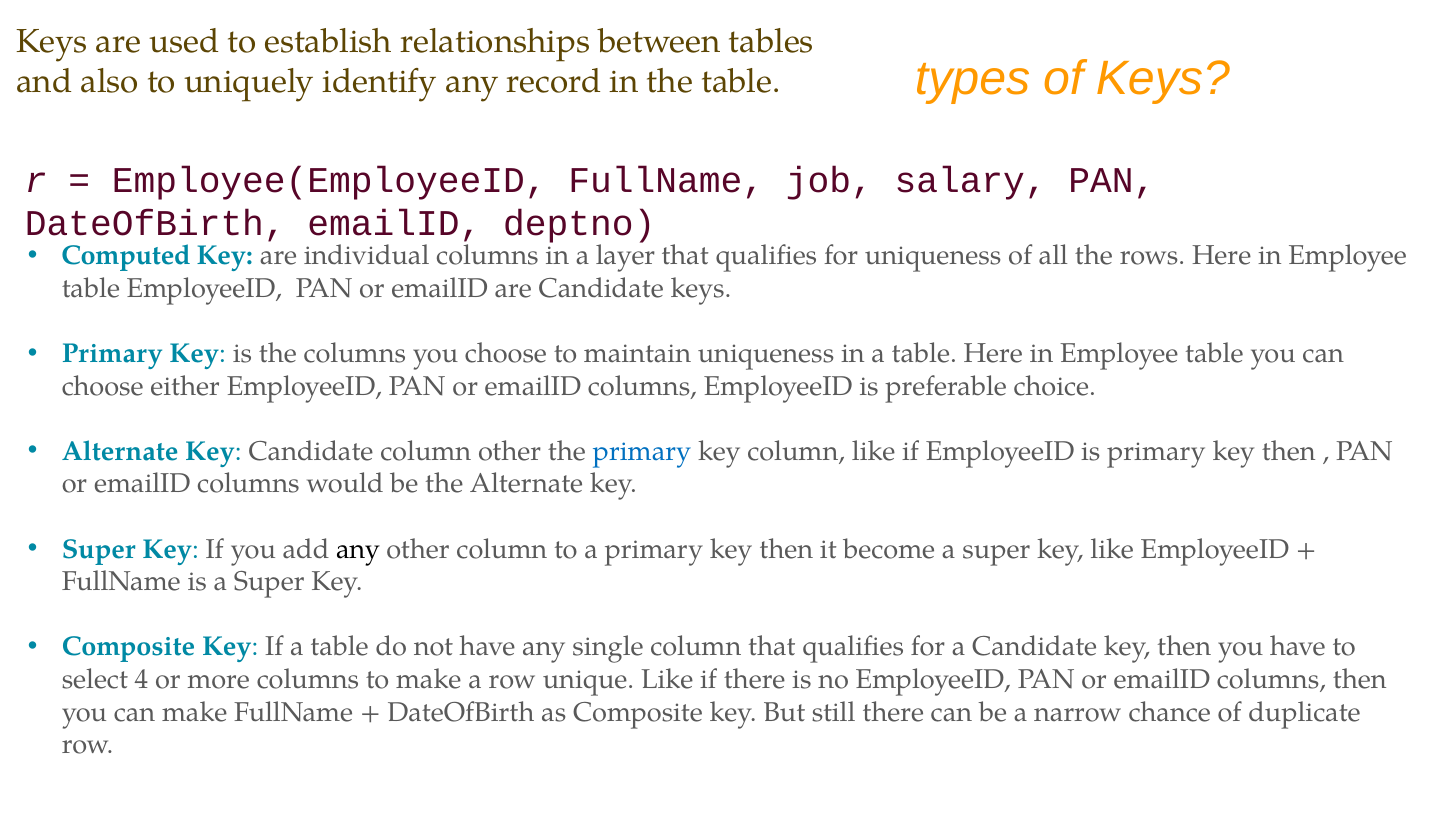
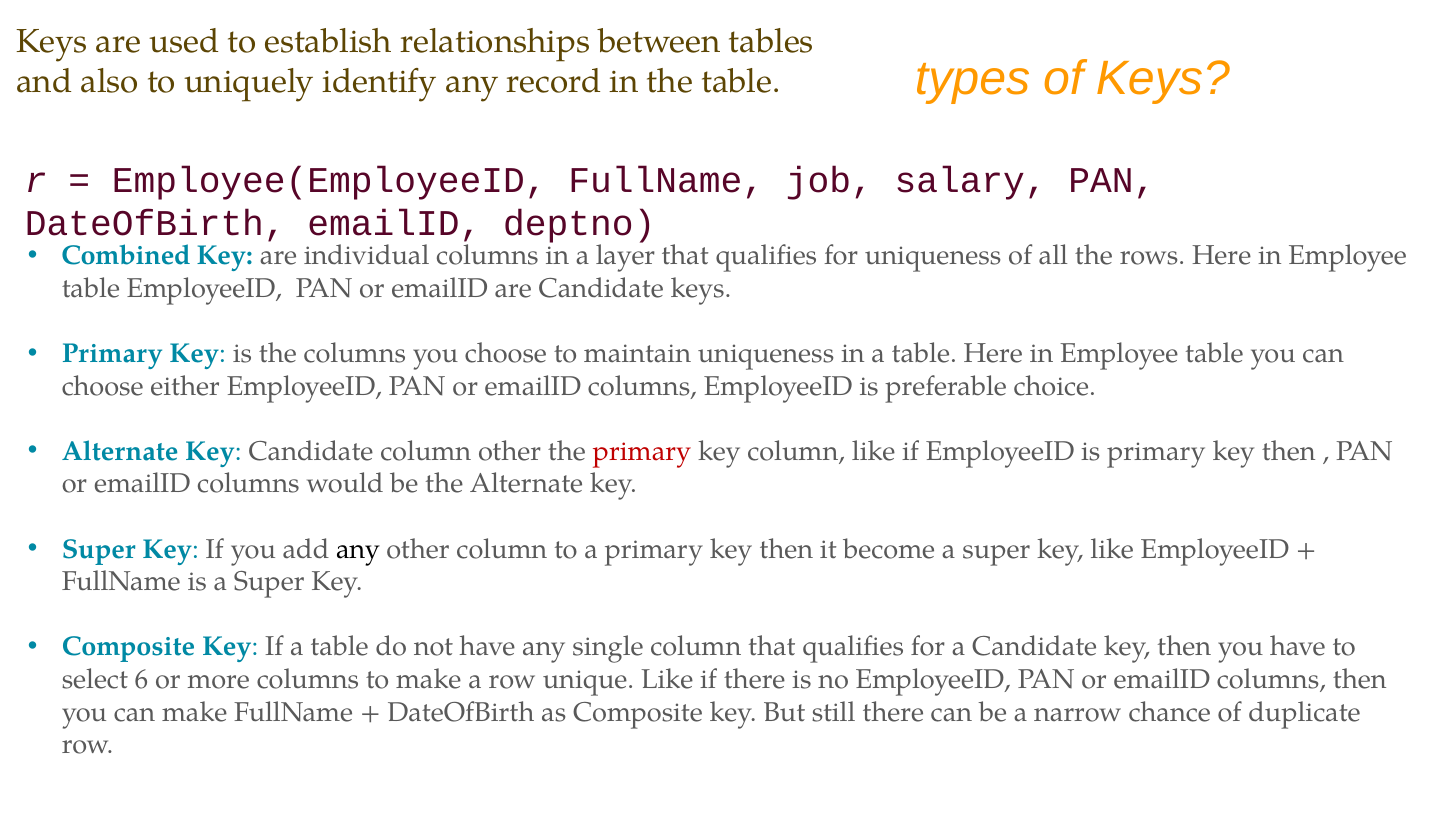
Computed: Computed -> Combined
primary at (642, 451) colour: blue -> red
4: 4 -> 6
